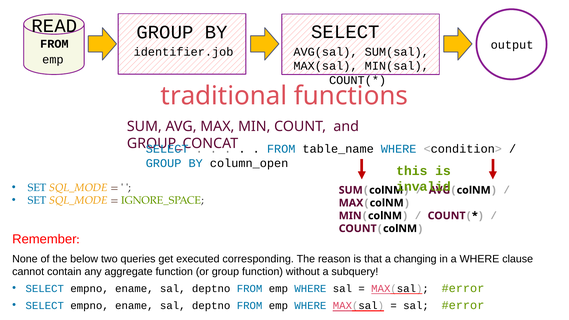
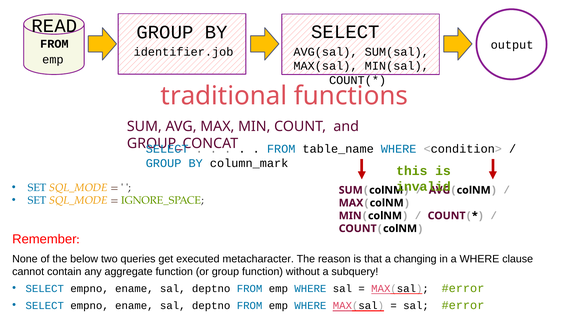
column_open: column_open -> column_mark
corresponding: corresponding -> metacharacter
